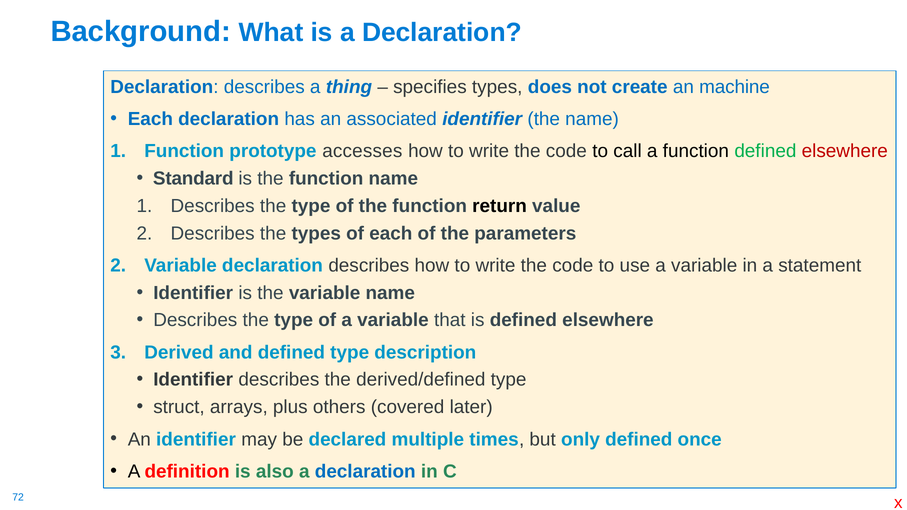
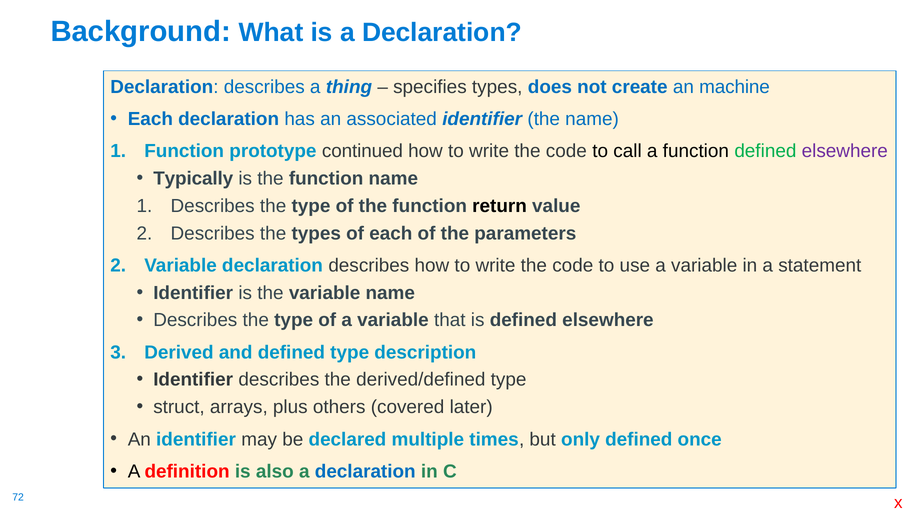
accesses: accesses -> continued
elsewhere at (845, 151) colour: red -> purple
Standard: Standard -> Typically
